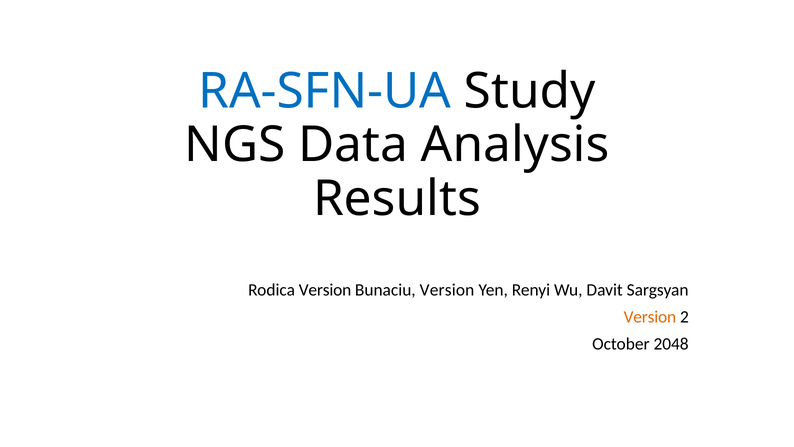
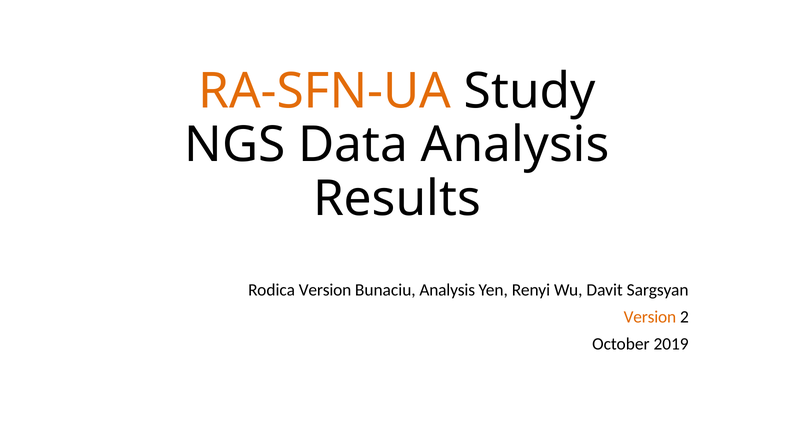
RA-SFN-UA colour: blue -> orange
Bunaciu Version: Version -> Analysis
2048: 2048 -> 2019
